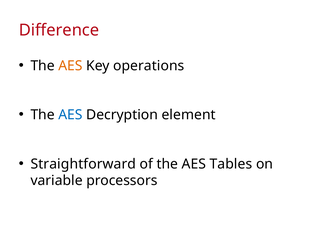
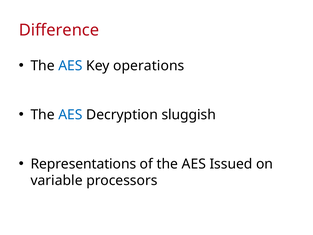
AES at (70, 66) colour: orange -> blue
element: element -> sluggish
Straightforward: Straightforward -> Representations
Tables: Tables -> Issued
